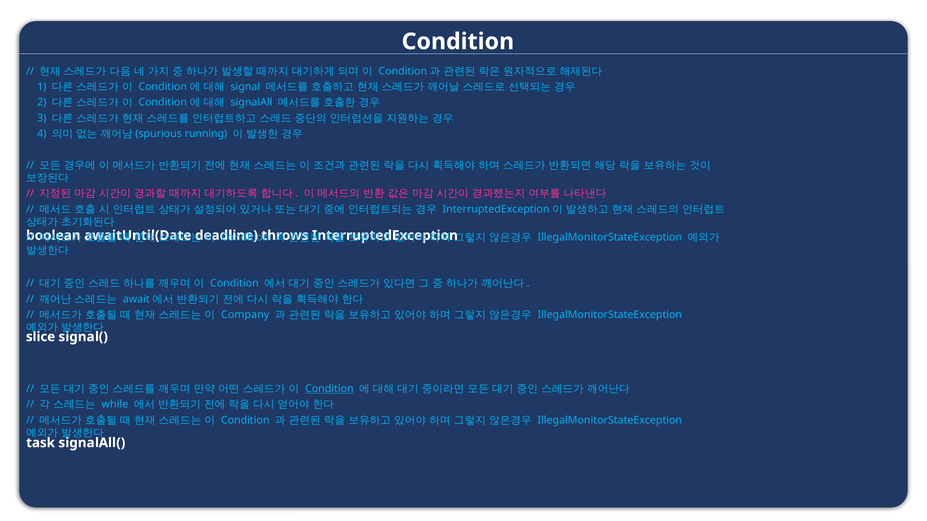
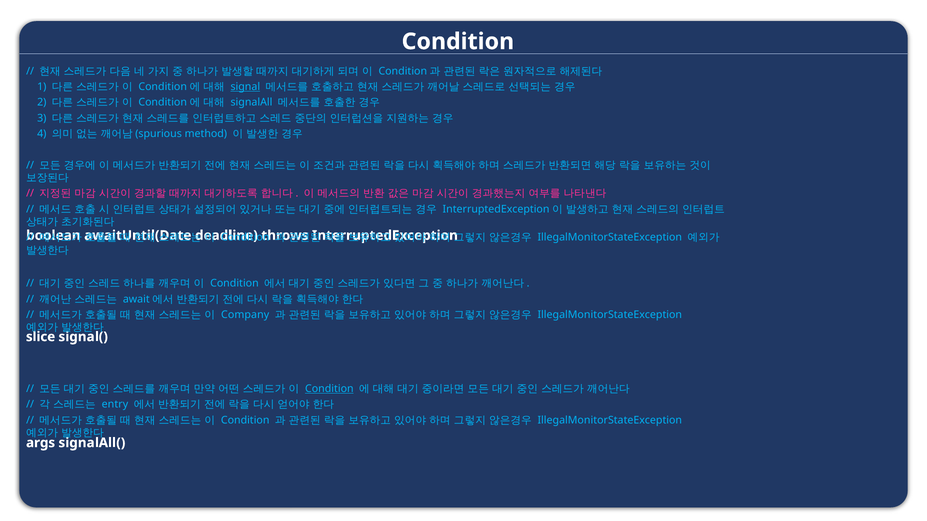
signal underline: none -> present
running: running -> method
while: while -> entry
task: task -> args
